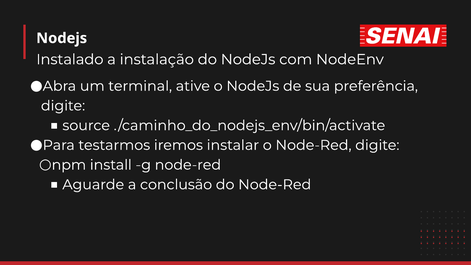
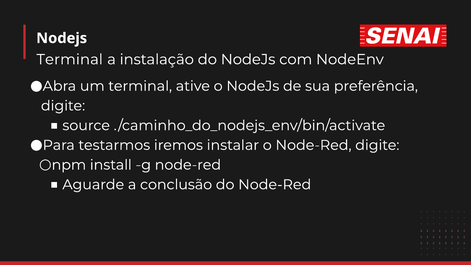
Instalado at (70, 59): Instalado -> Terminal
